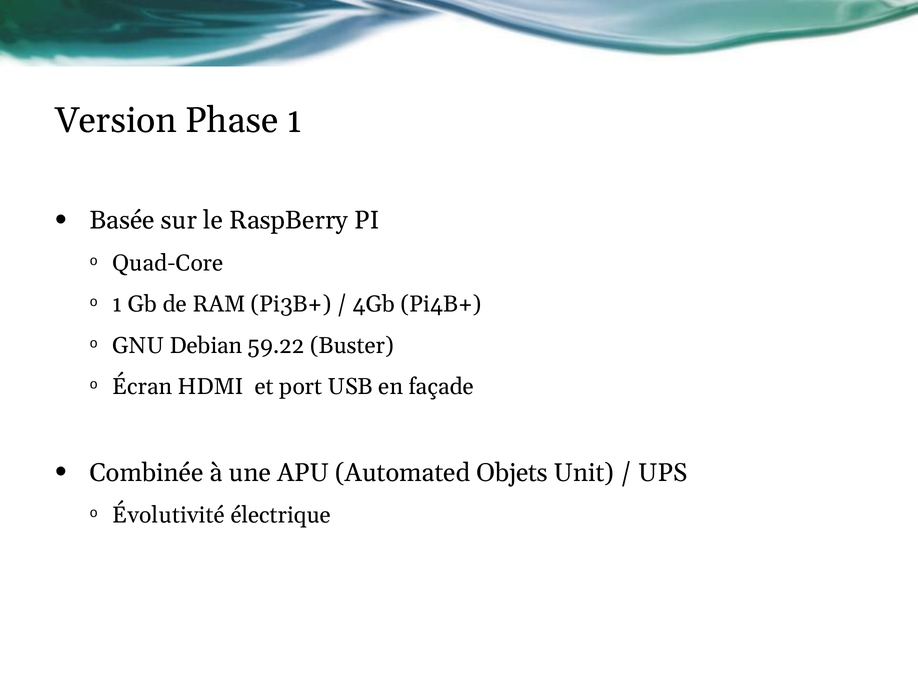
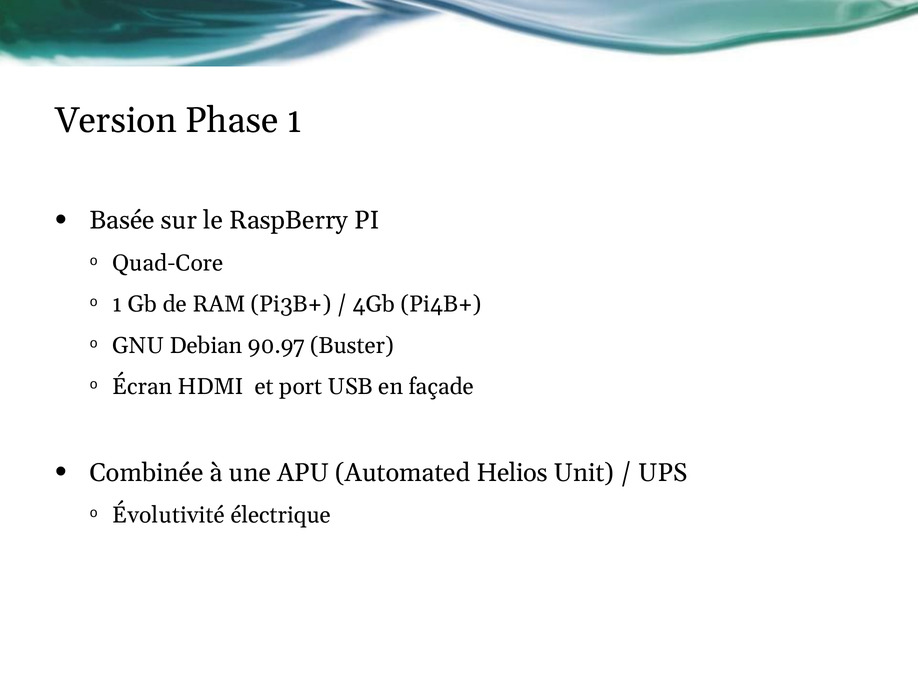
59.22: 59.22 -> 90.97
Objets: Objets -> Helios
